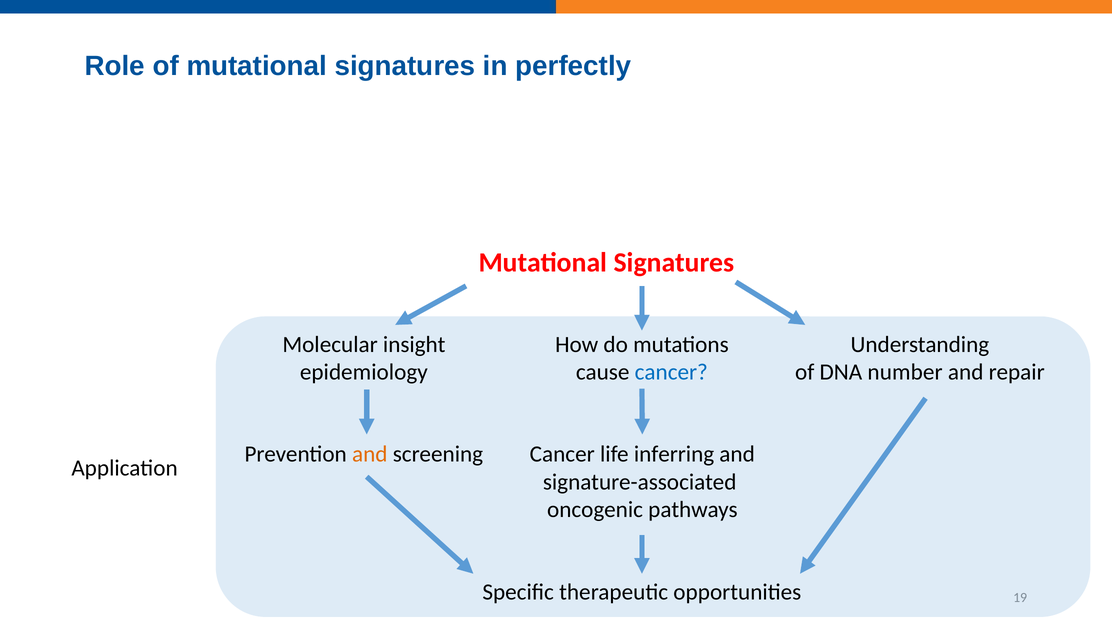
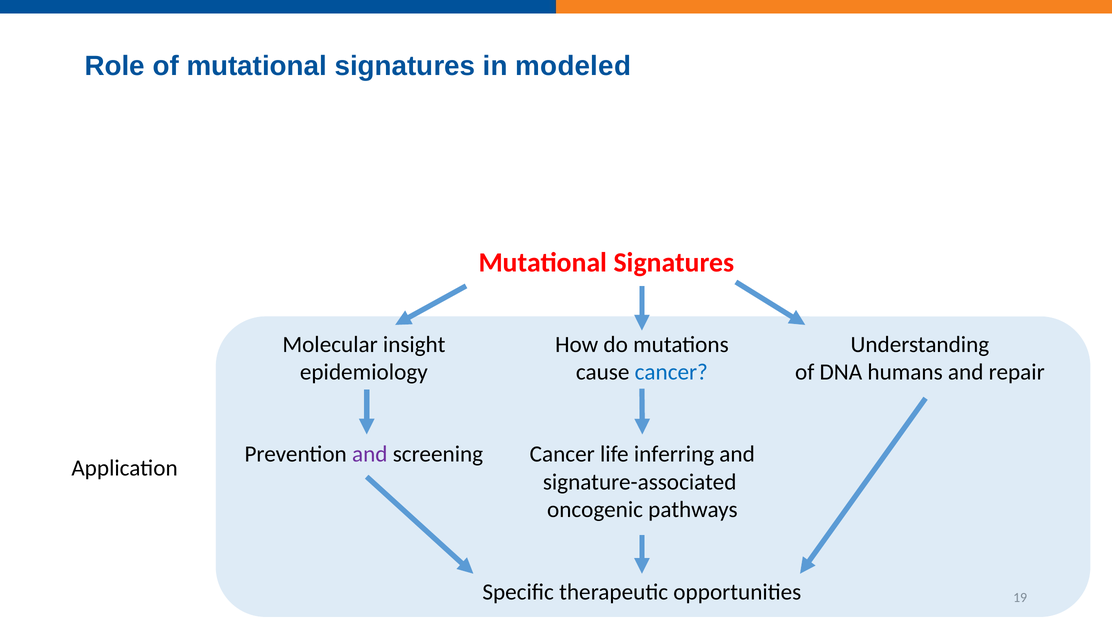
perfectly: perfectly -> modeled
number: number -> humans
and at (370, 454) colour: orange -> purple
